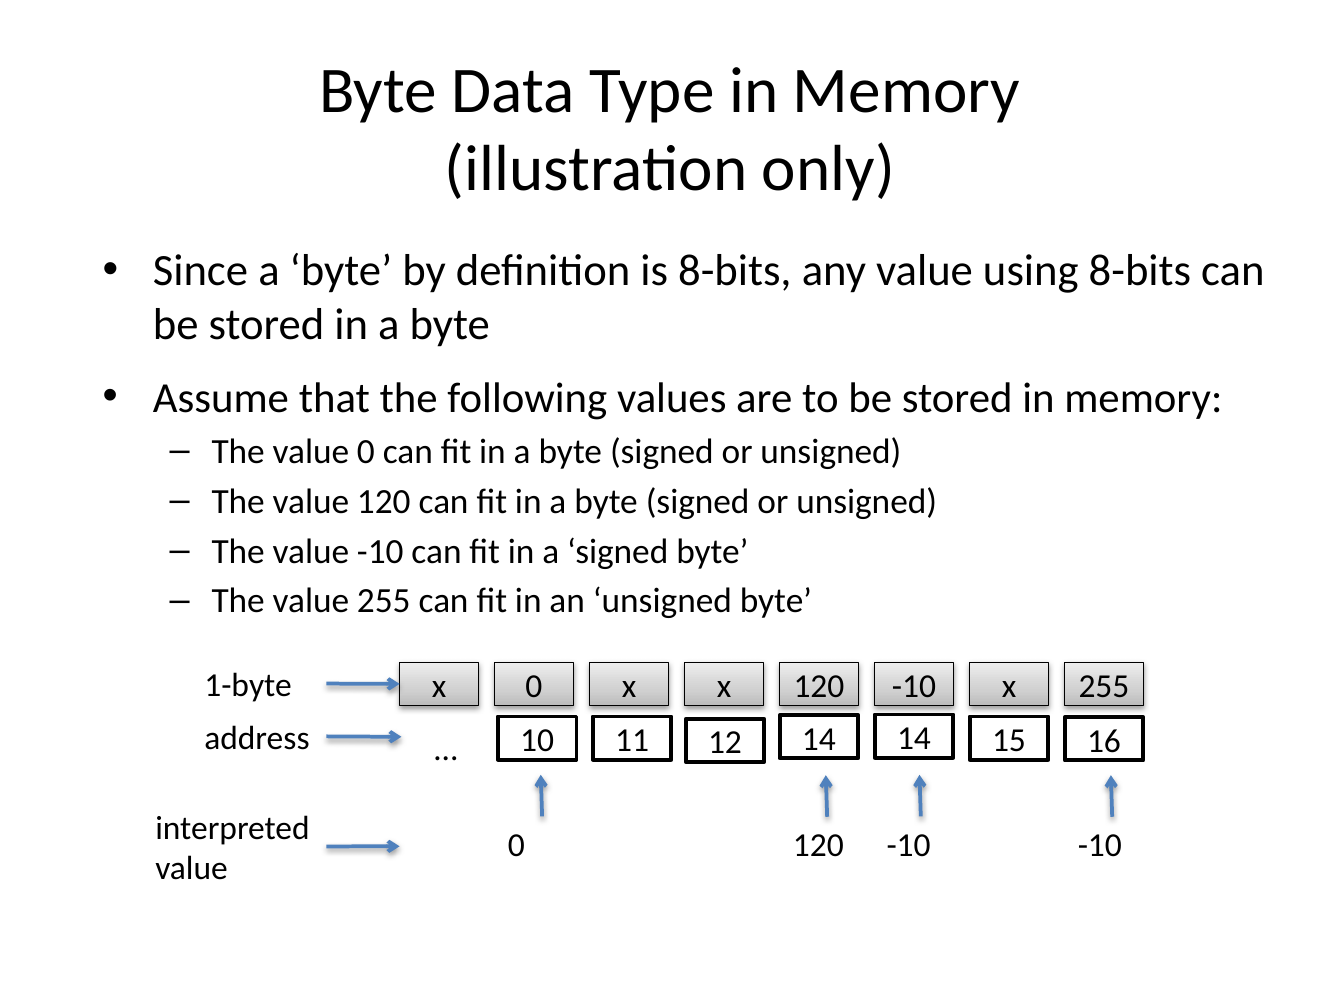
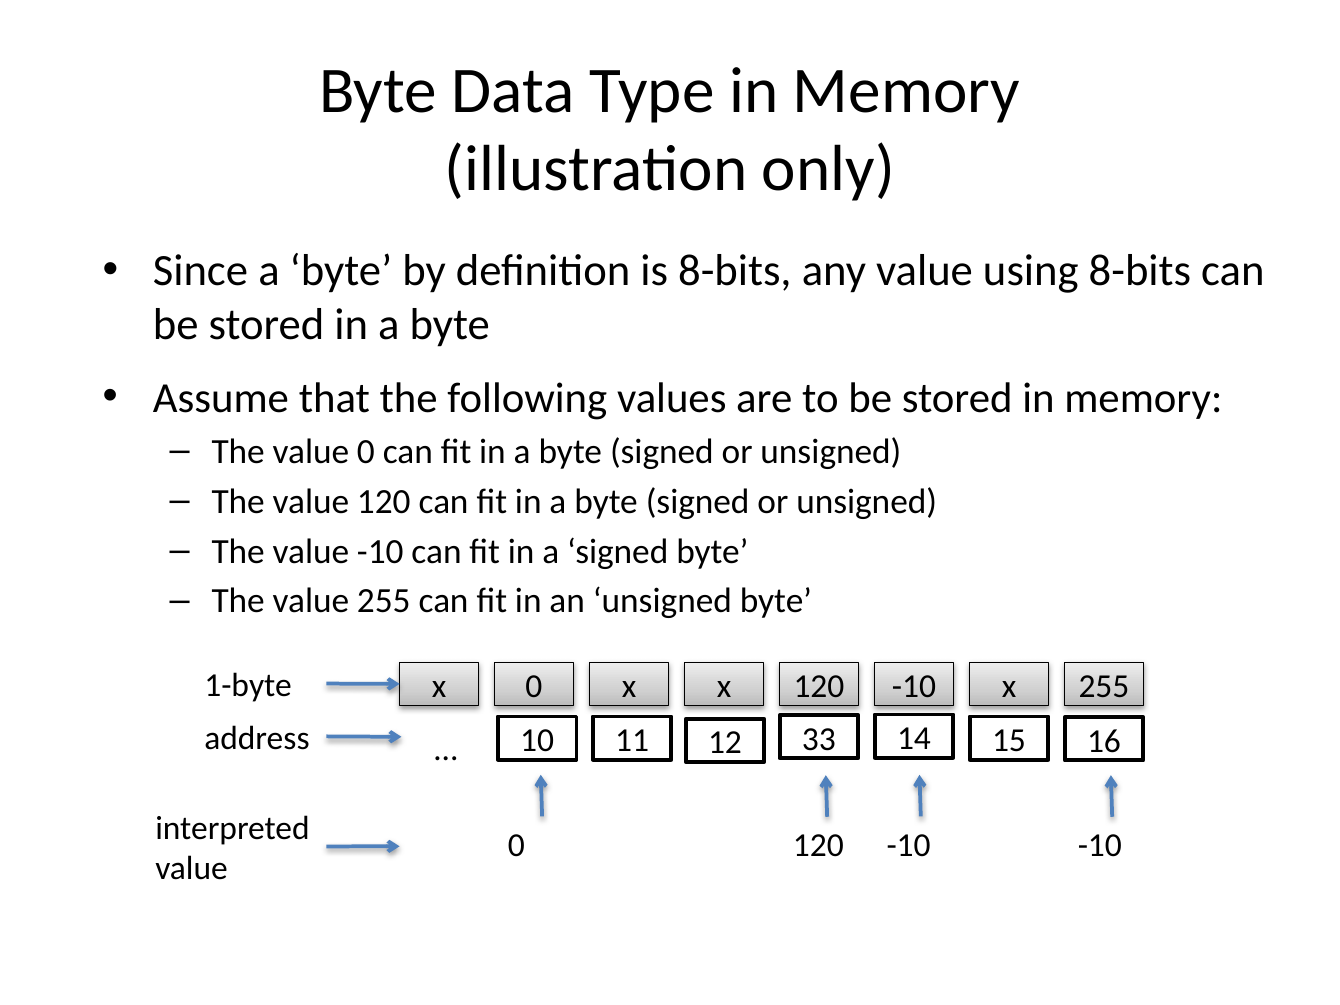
12 14: 14 -> 33
